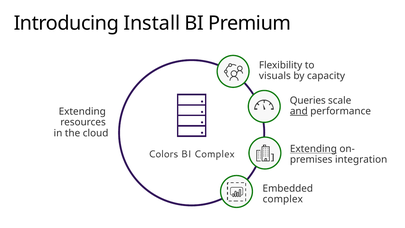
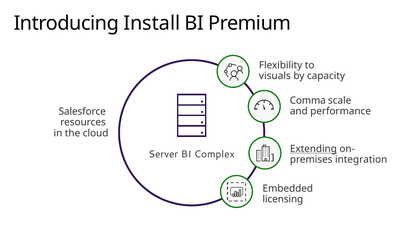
Queries: Queries -> Comma
and underline: present -> none
Extending at (82, 112): Extending -> Salesforce
Colors: Colors -> Server
complex at (283, 199): complex -> licensing
